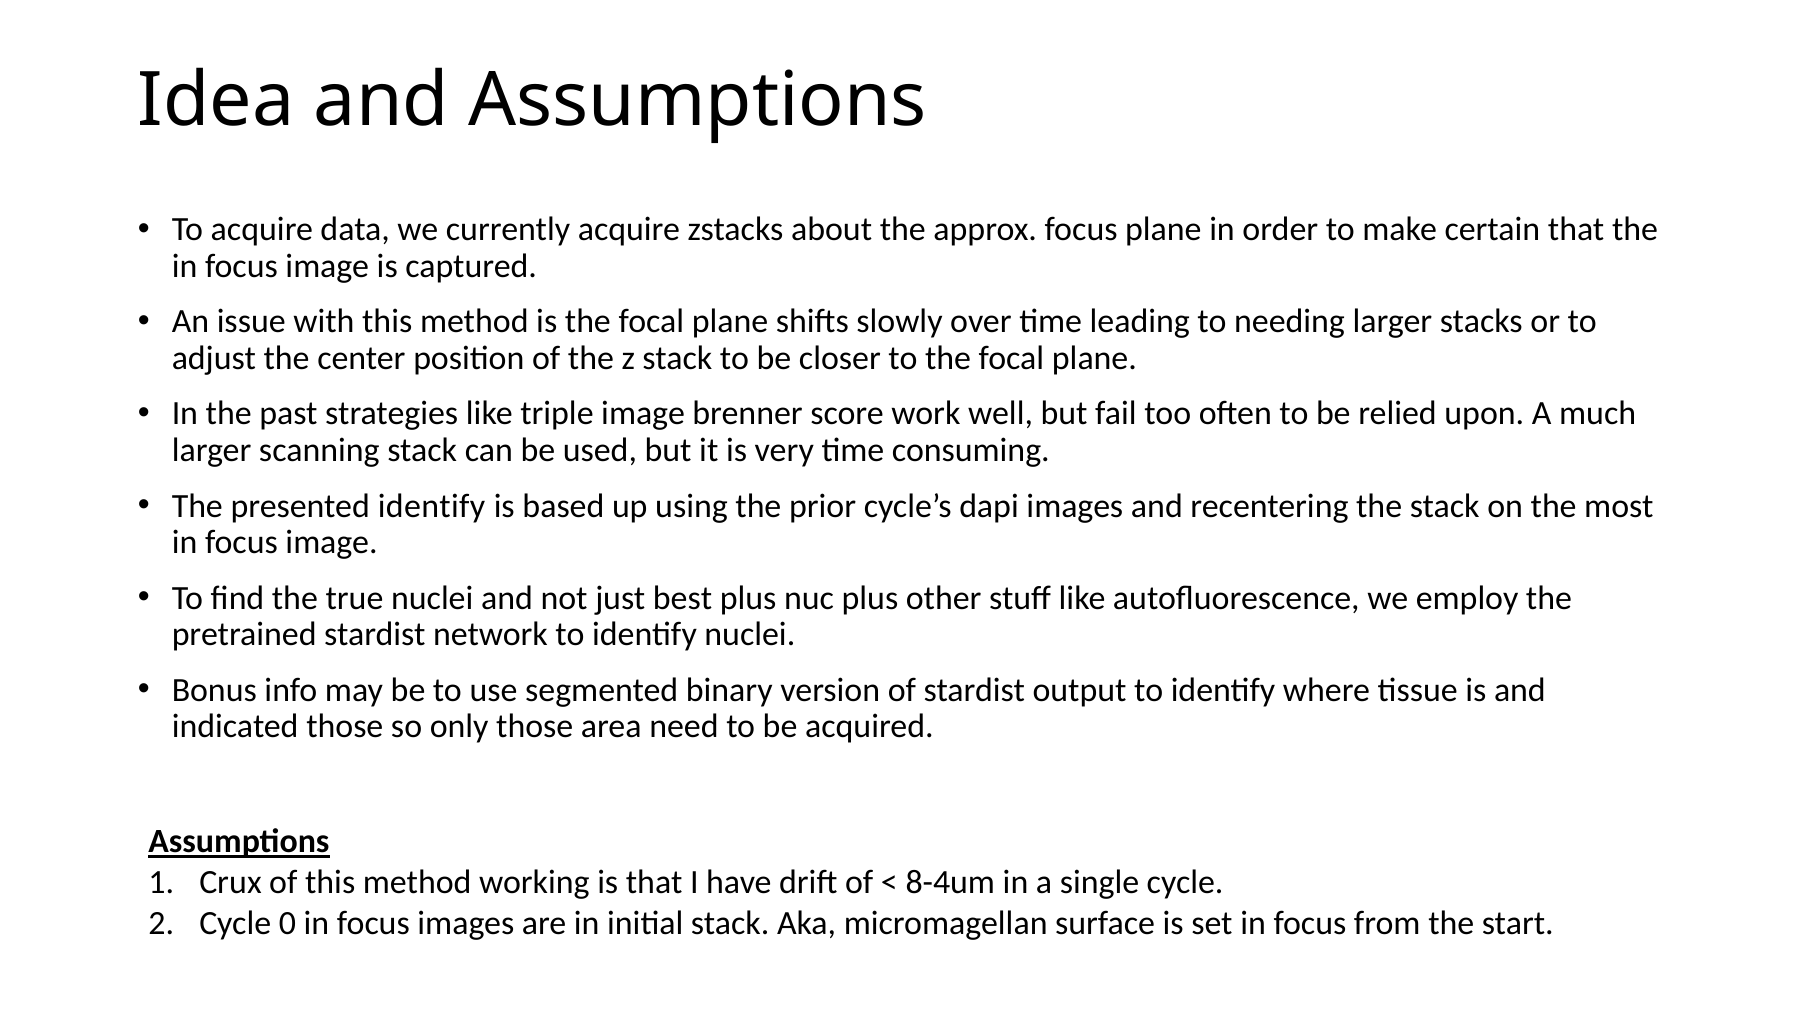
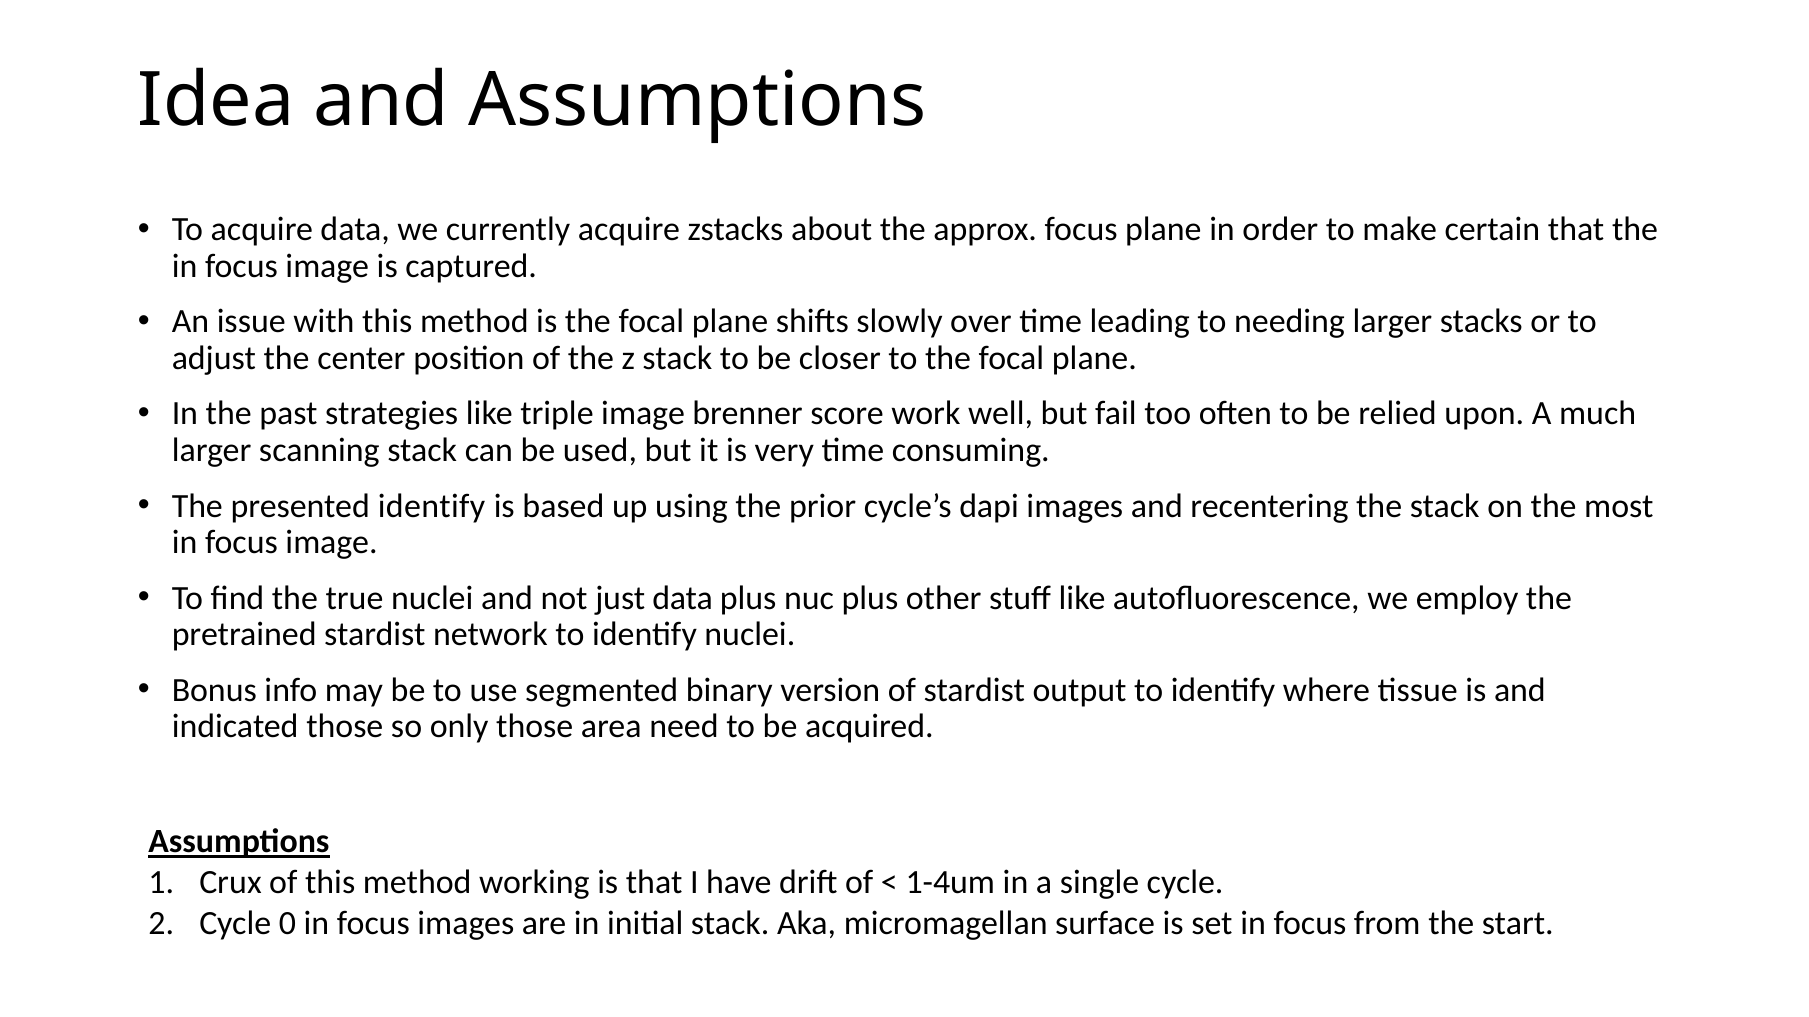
just best: best -> data
8-4um: 8-4um -> 1-4um
